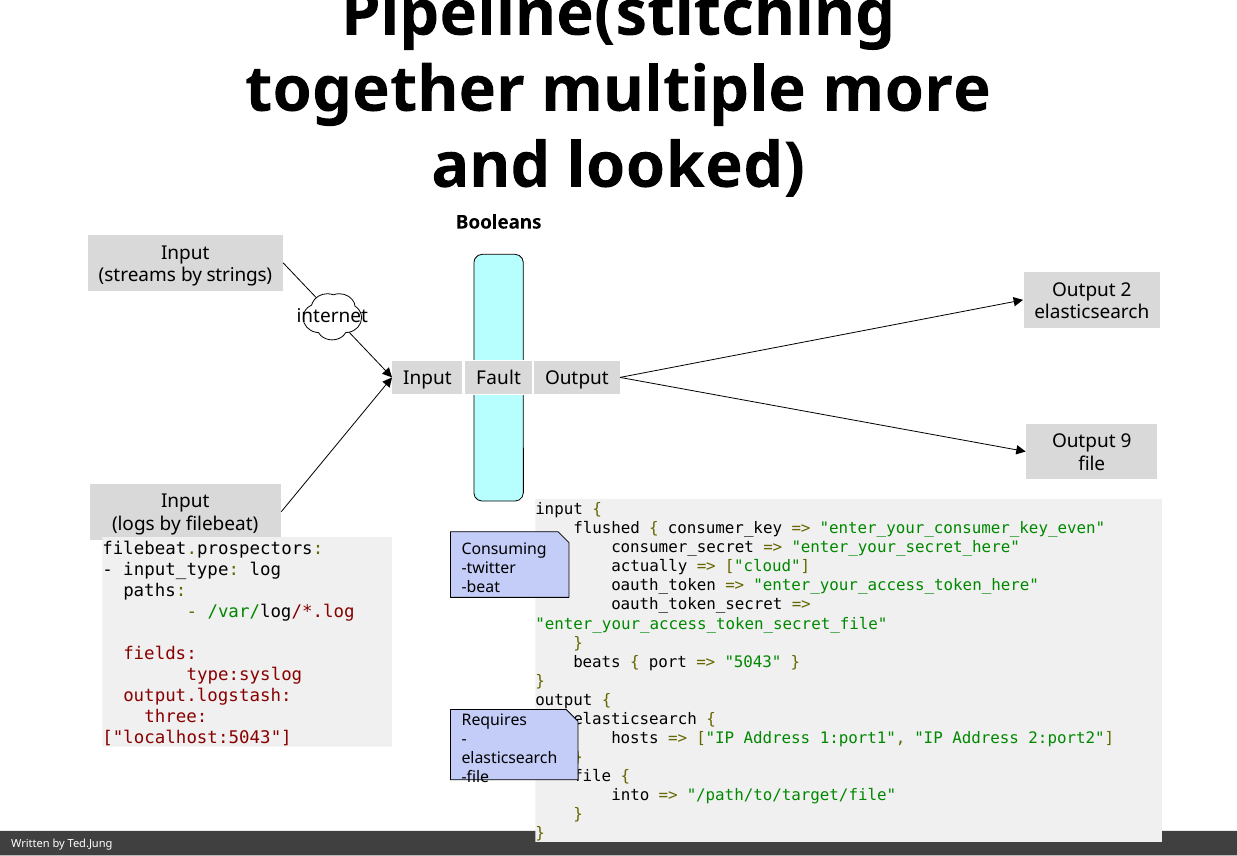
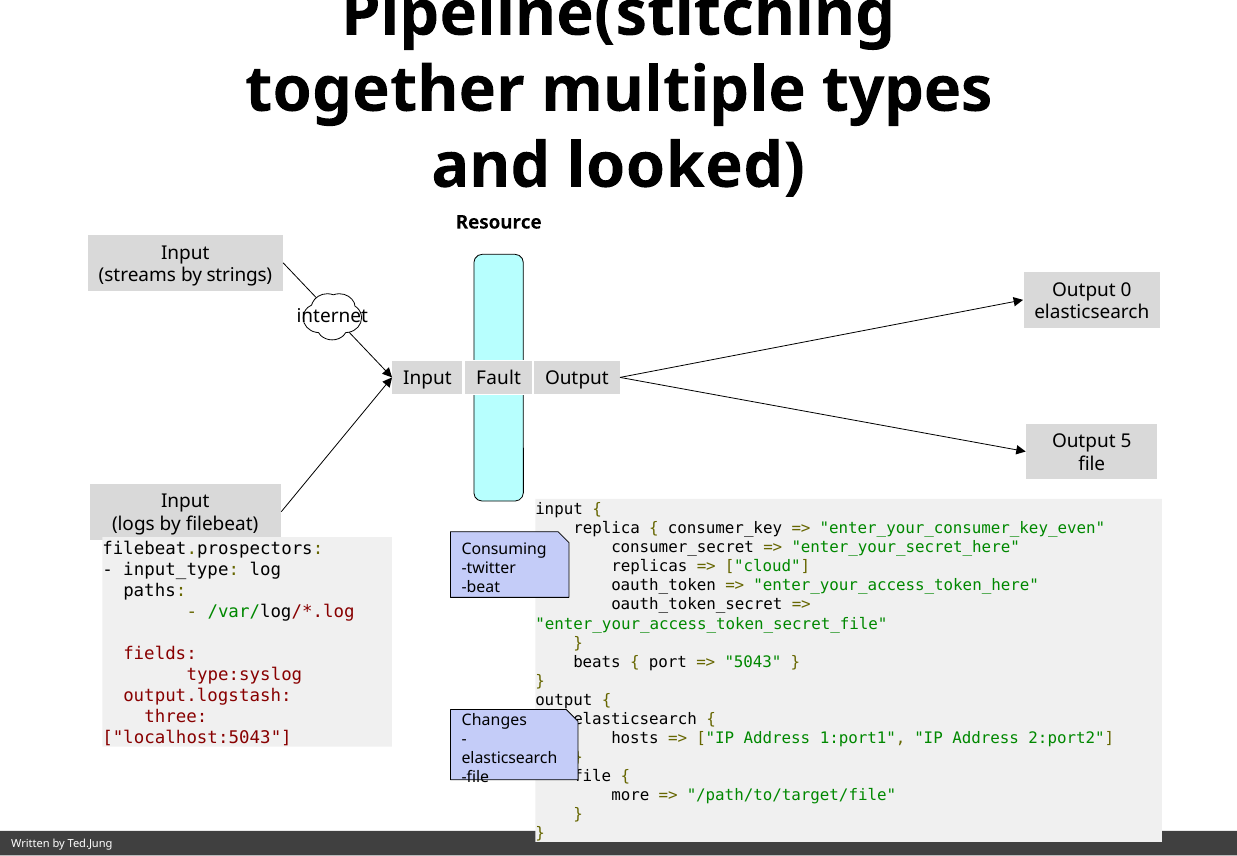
more: more -> types
Booleans: Booleans -> Resource
2: 2 -> 0
9: 9 -> 5
flushed: flushed -> replica
actually: actually -> replicas
Requires: Requires -> Changes
into: into -> more
